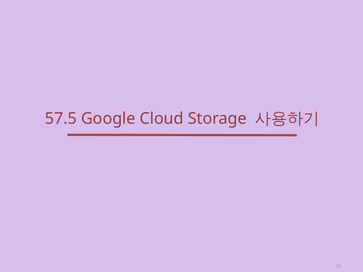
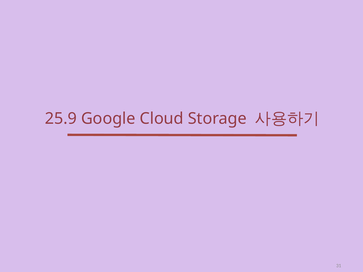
57.5: 57.5 -> 25.9
